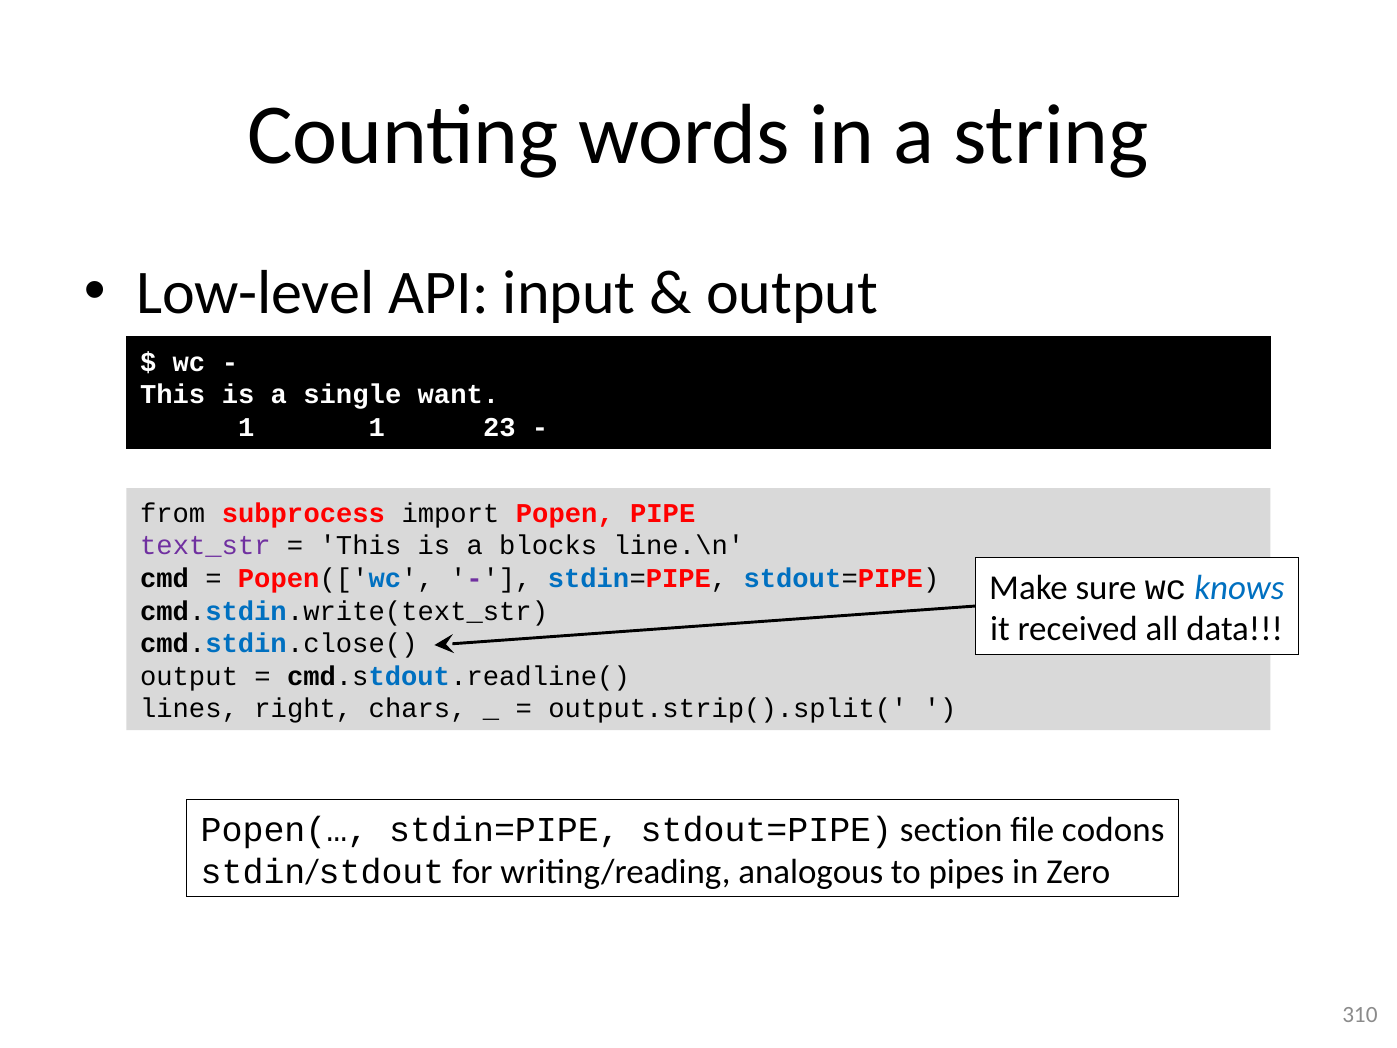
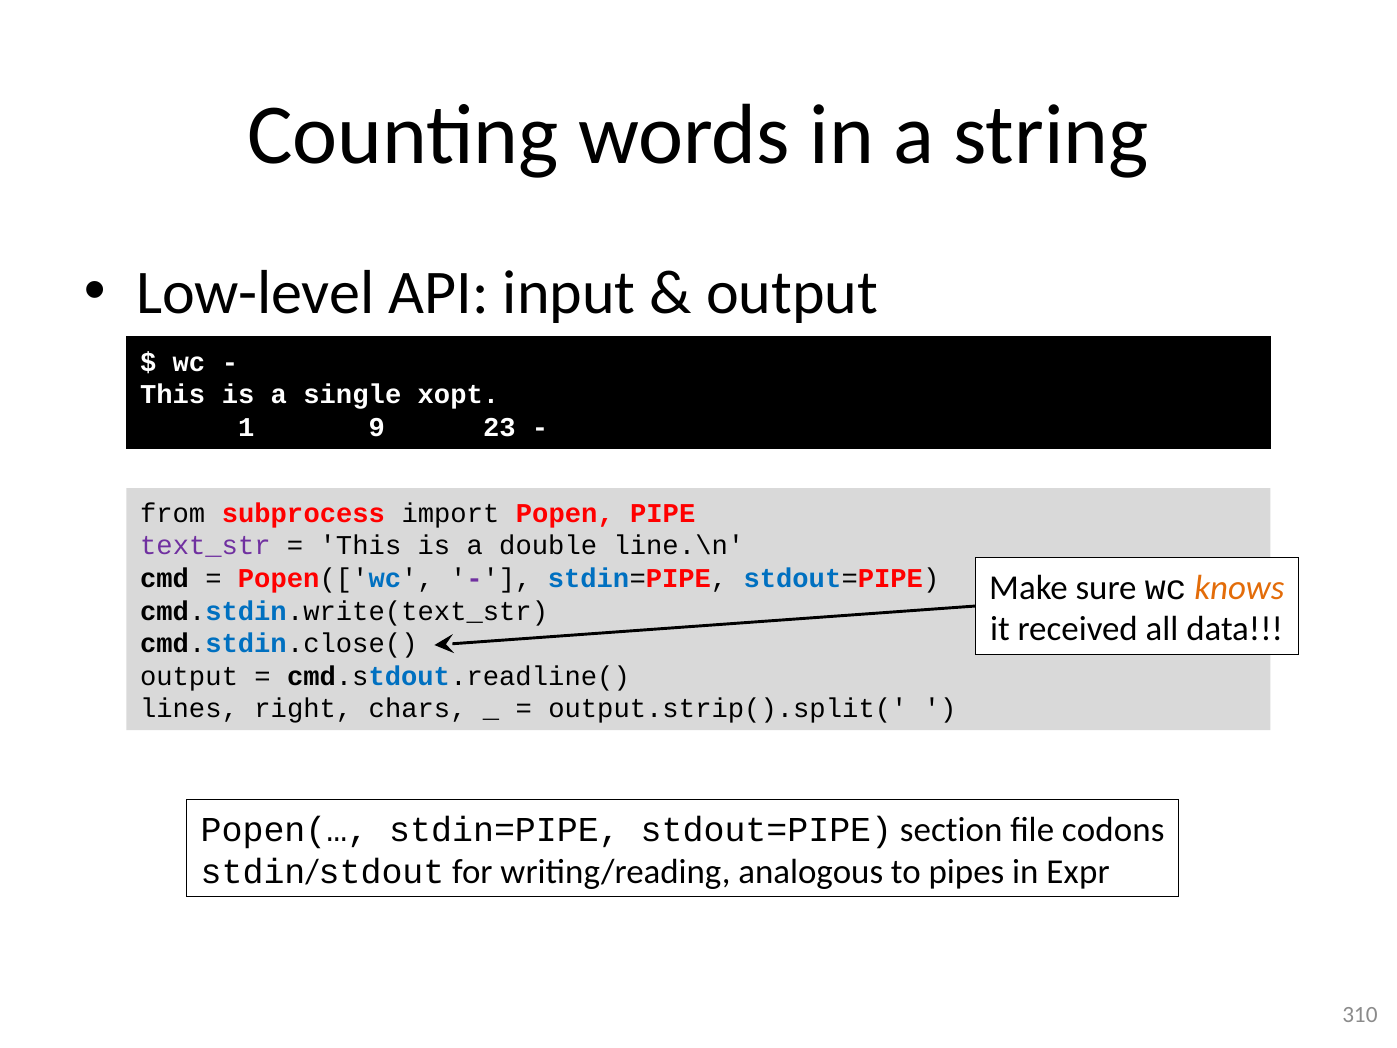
want: want -> xopt
1 1: 1 -> 9
blocks: blocks -> double
knows colour: blue -> orange
Zero: Zero -> Expr
